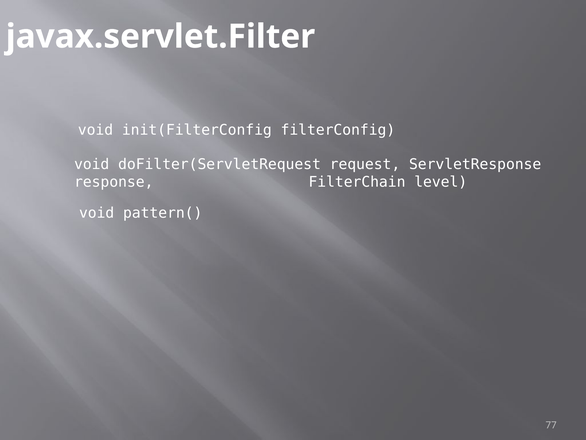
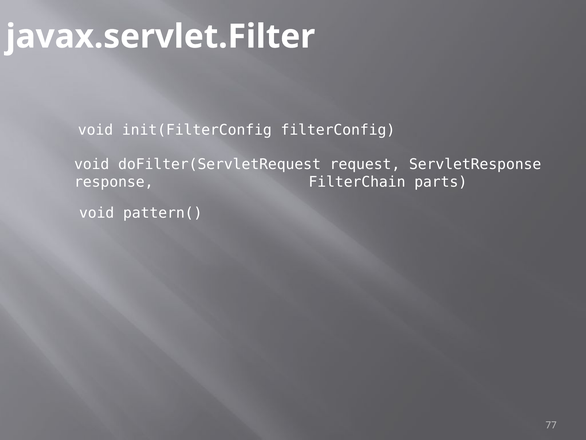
level: level -> parts
